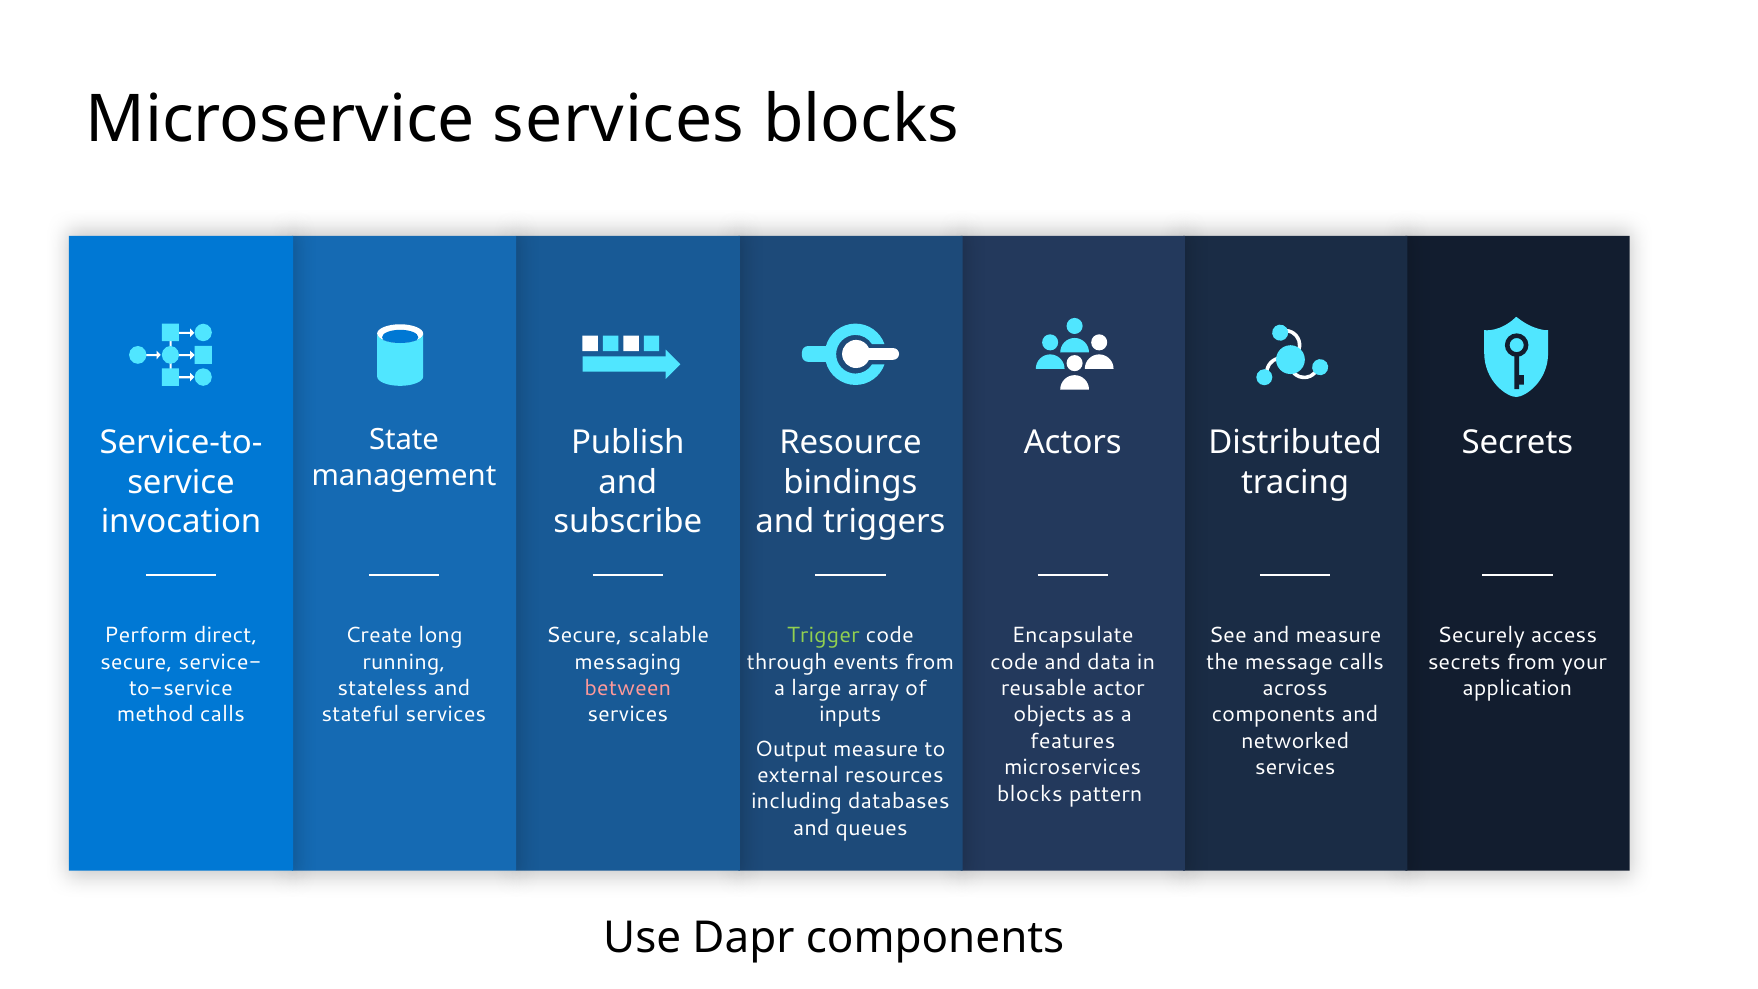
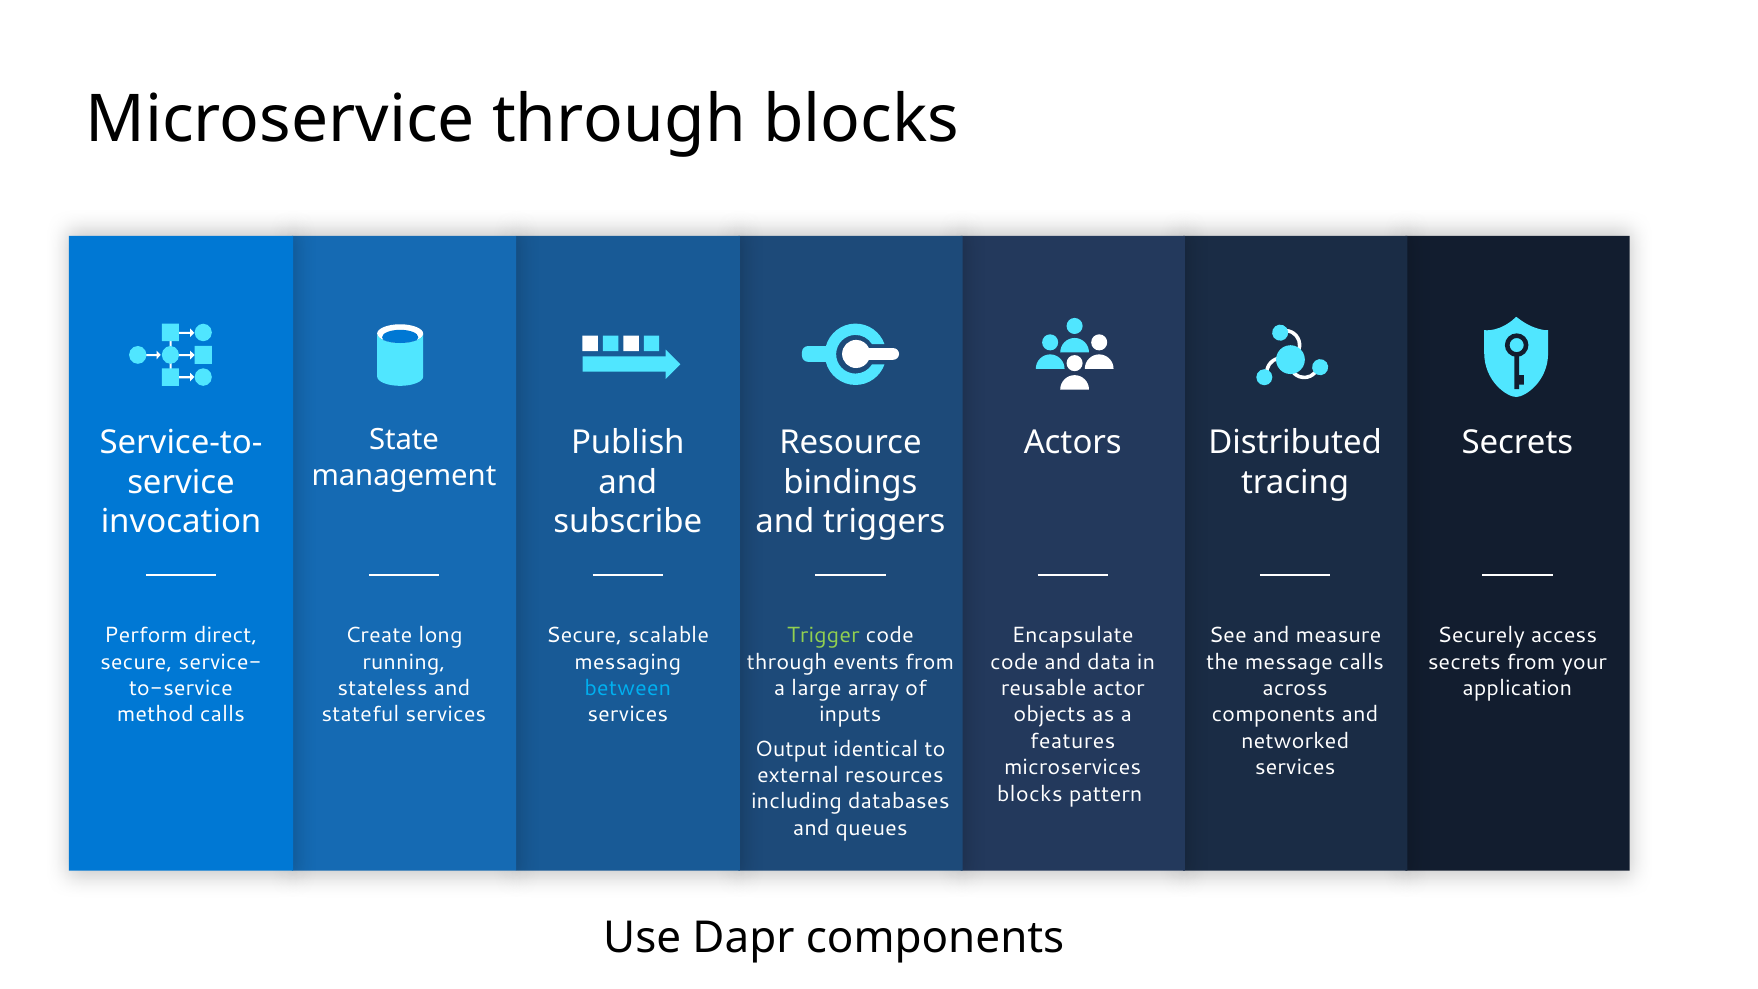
Microservice services: services -> through
between colour: pink -> light blue
measure at (876, 749): measure -> identical
